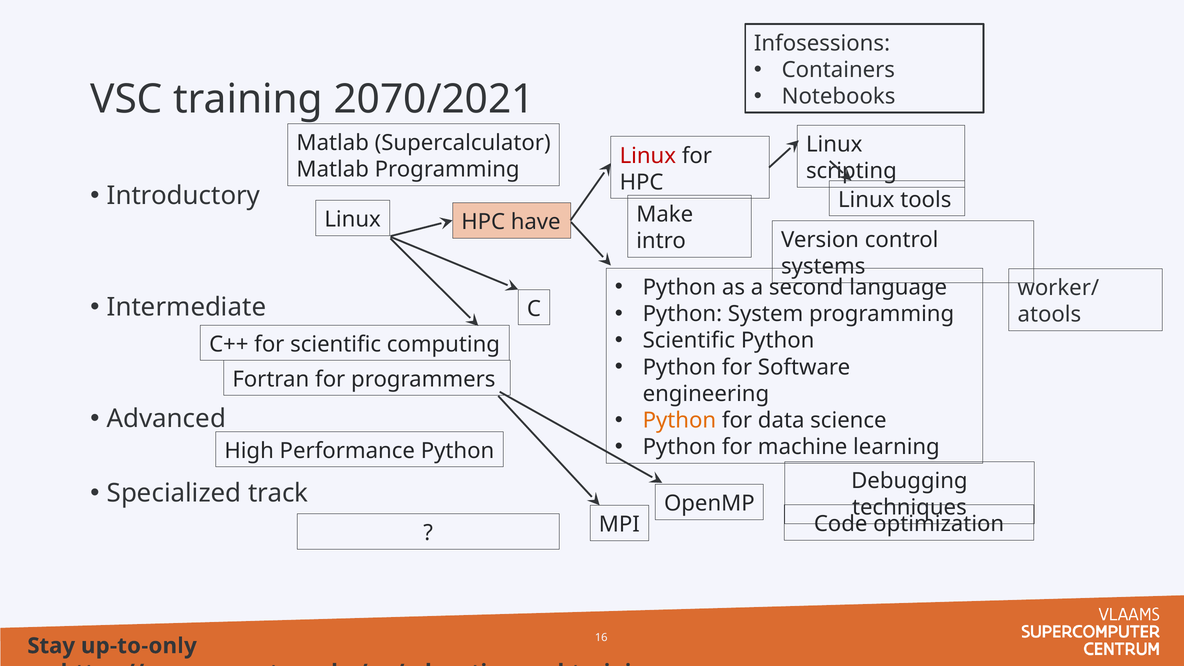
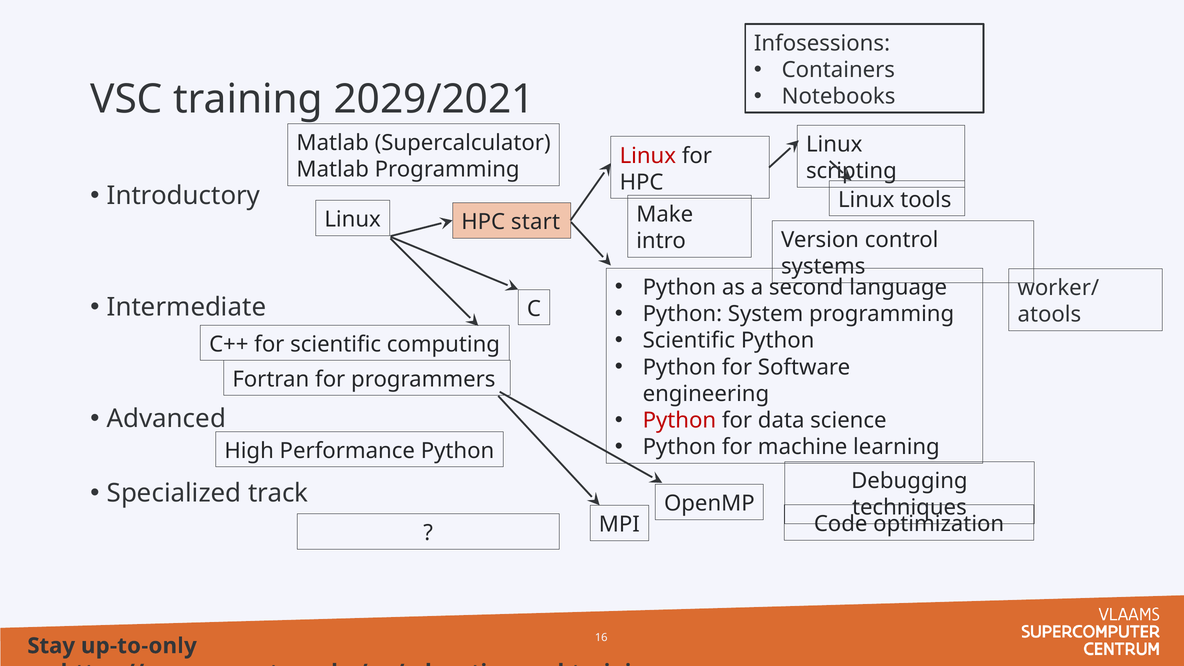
2070/2021: 2070/2021 -> 2029/2021
have: have -> start
Python at (679, 420) colour: orange -> red
